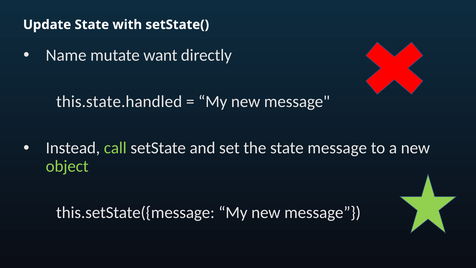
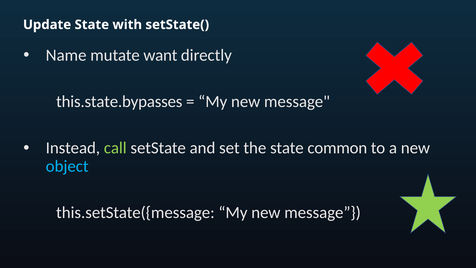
this.state.handled: this.state.handled -> this.state.bypasses
state message: message -> common
object colour: light green -> light blue
